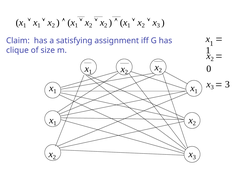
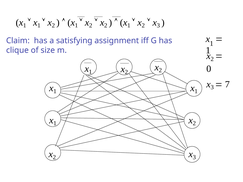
3 at (227, 84): 3 -> 7
